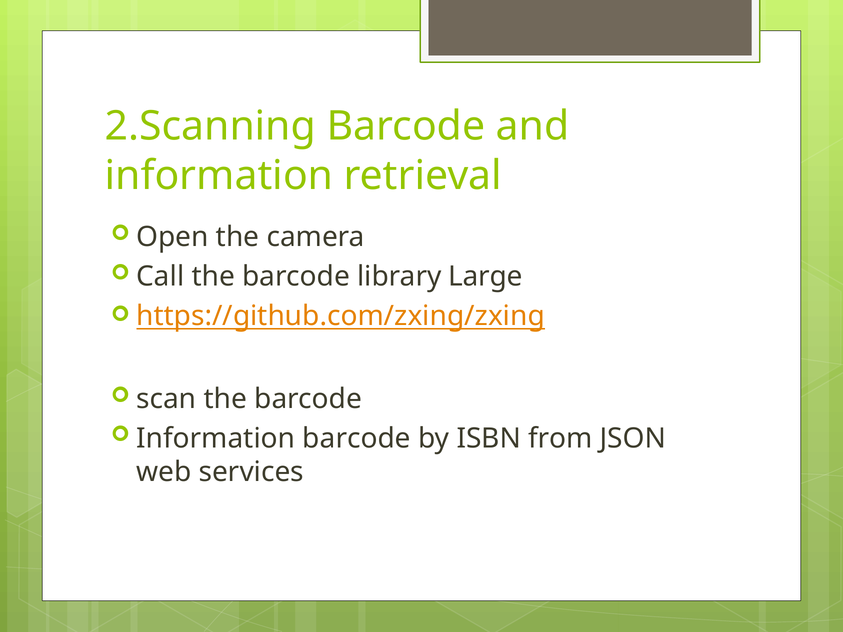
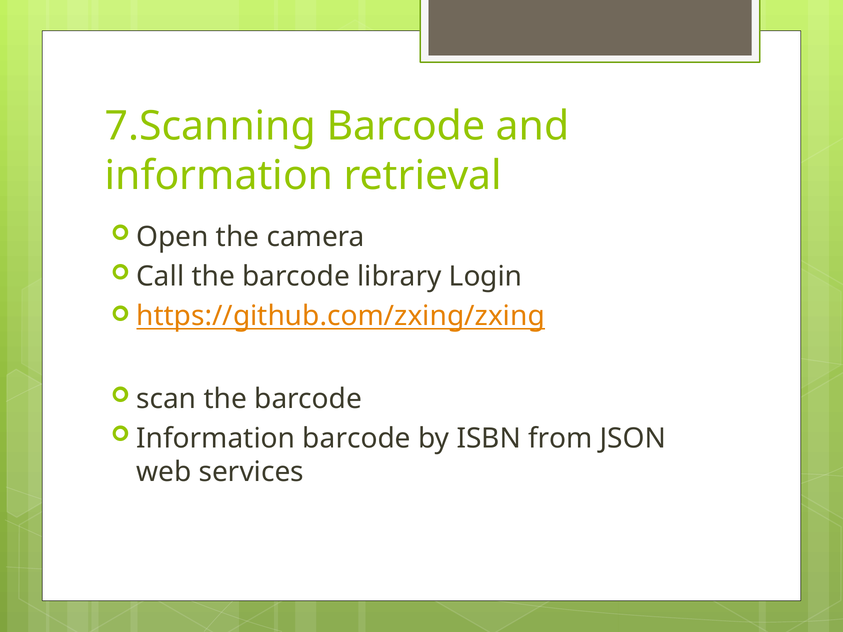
2.Scanning: 2.Scanning -> 7.Scanning
Large: Large -> Login
